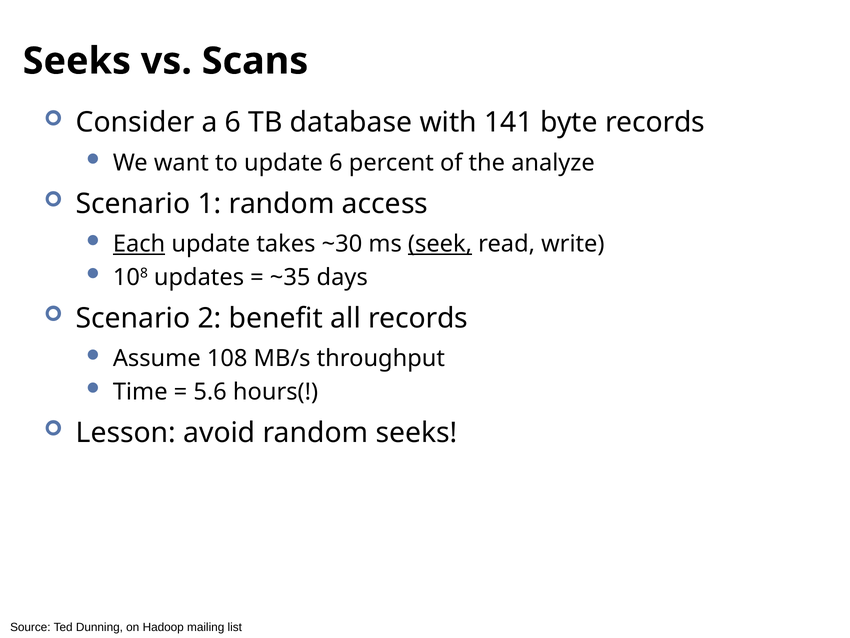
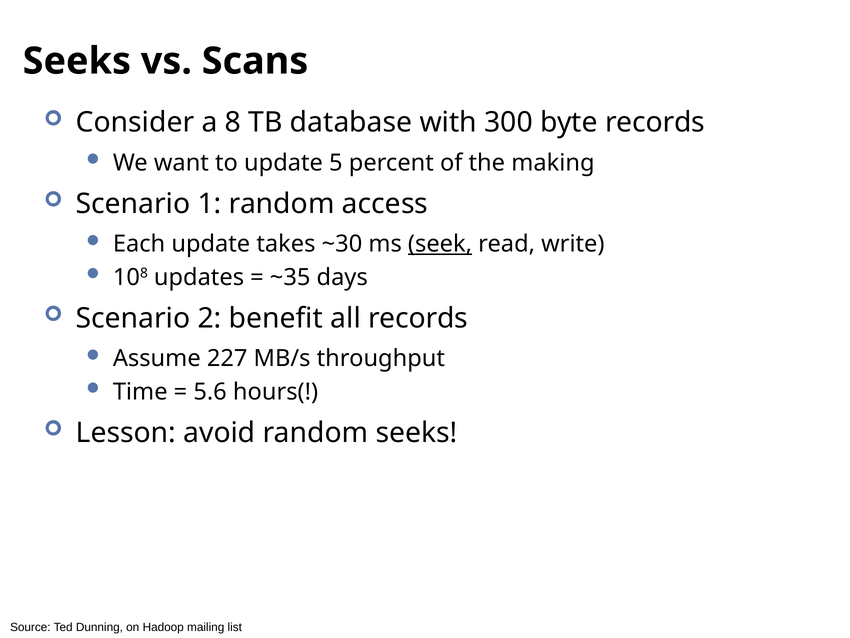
a 6: 6 -> 8
141: 141 -> 300
update 6: 6 -> 5
analyze: analyze -> making
Each underline: present -> none
Assume 108: 108 -> 227
